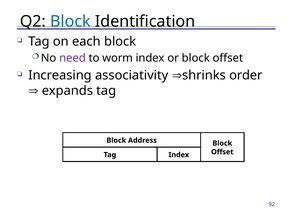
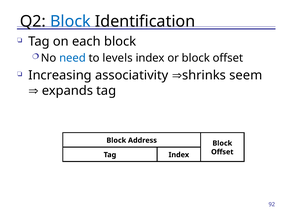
need colour: purple -> blue
worm: worm -> levels
order: order -> seem
